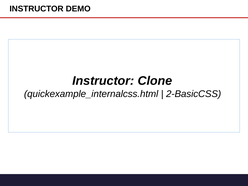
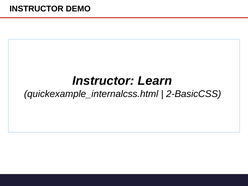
Clone: Clone -> Learn
